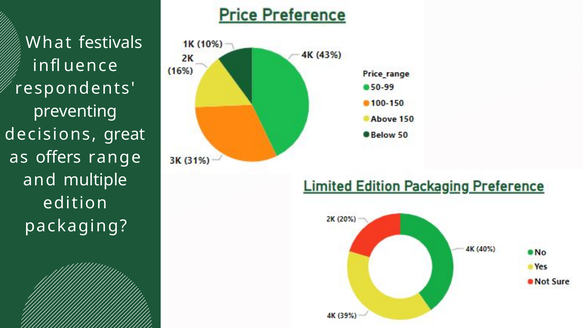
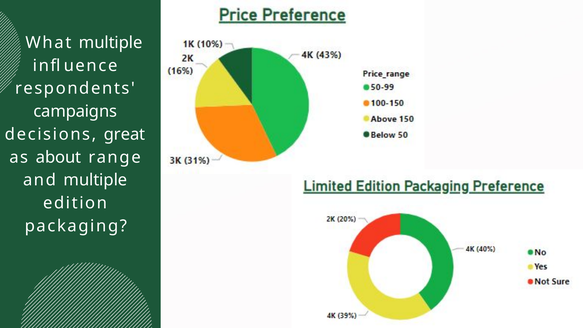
What festivals: festivals -> multiple
preventing: preventing -> campaigns
offers: offers -> about
